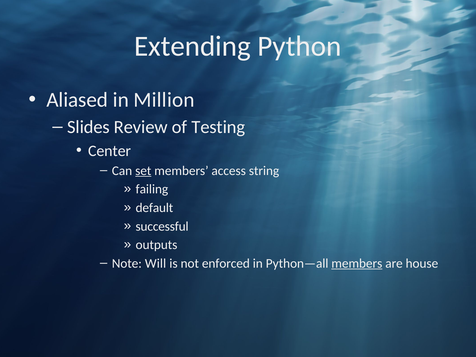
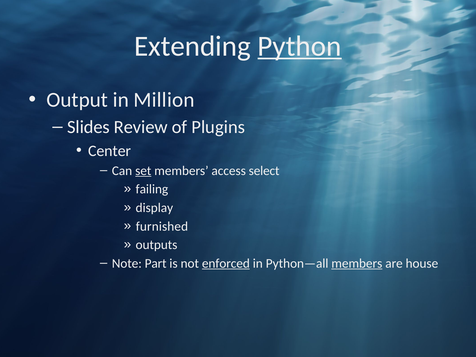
Python underline: none -> present
Aliased: Aliased -> Output
Testing: Testing -> Plugins
string: string -> select
default: default -> display
successful: successful -> furnished
Will: Will -> Part
enforced underline: none -> present
